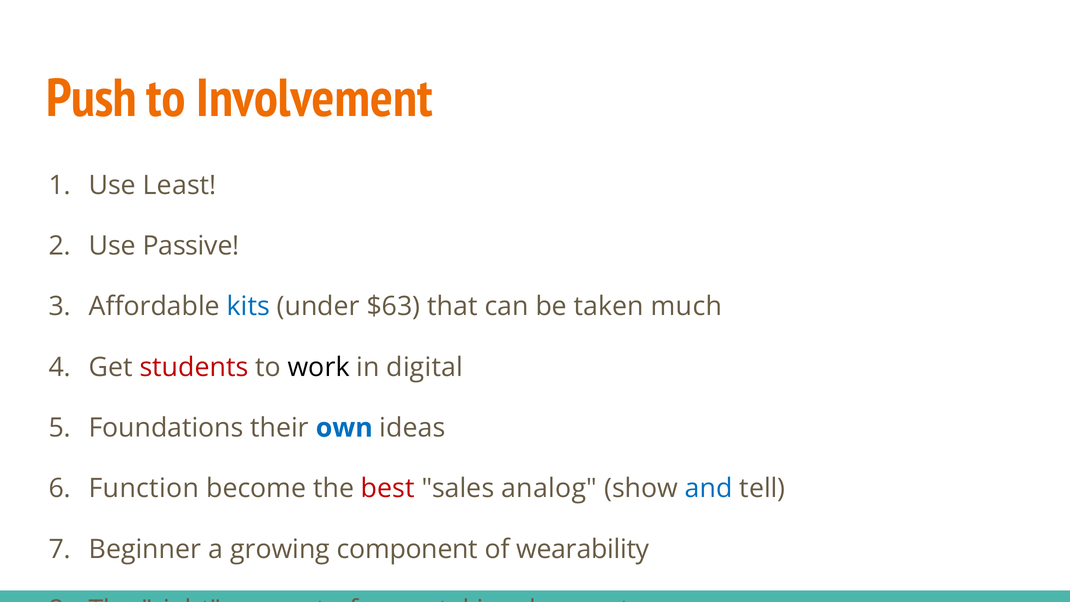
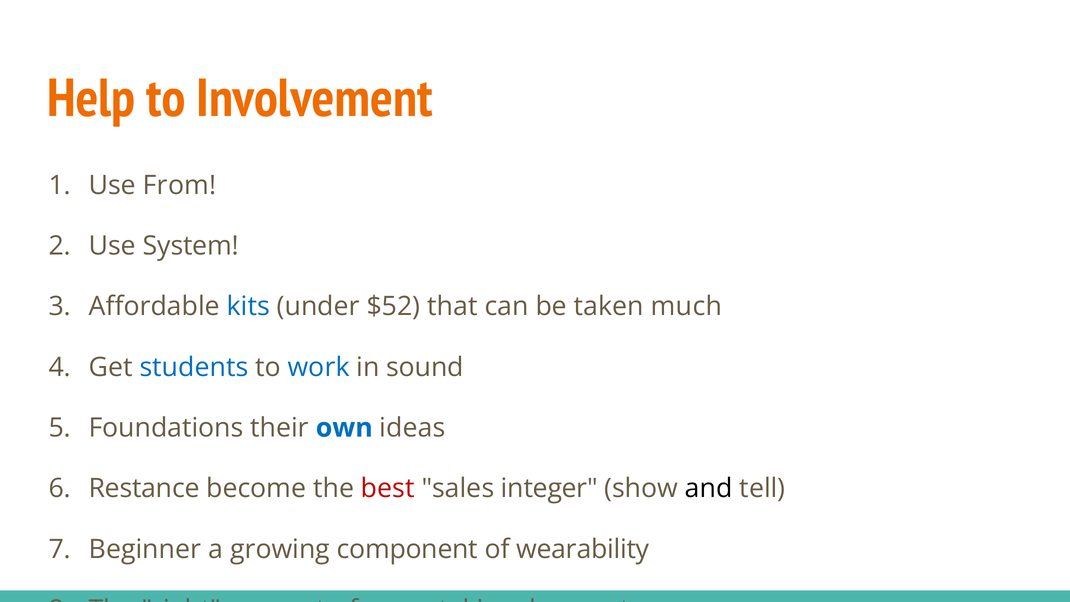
Push: Push -> Help
Least: Least -> From
Passive: Passive -> System
$63: $63 -> $52
students colour: red -> blue
work colour: black -> blue
digital: digital -> sound
Function: Function -> Restance
analog: analog -> integer
and colour: blue -> black
